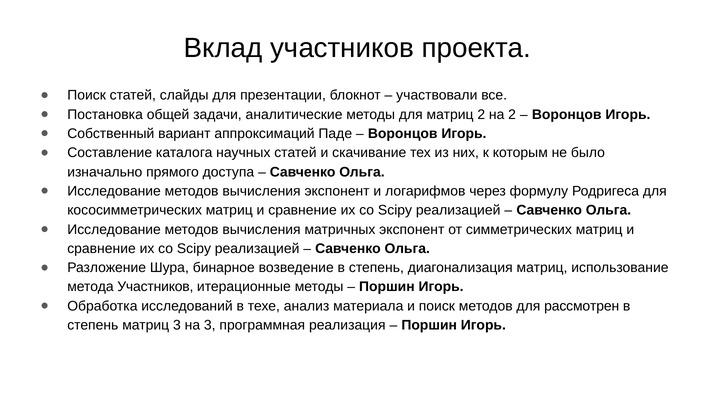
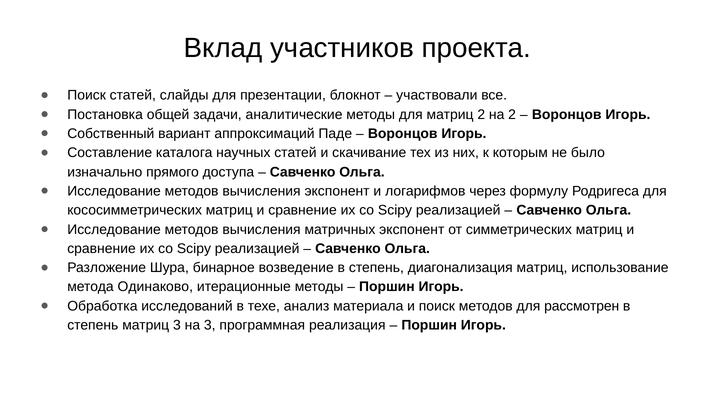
метода Участников: Участников -> Одинаково
